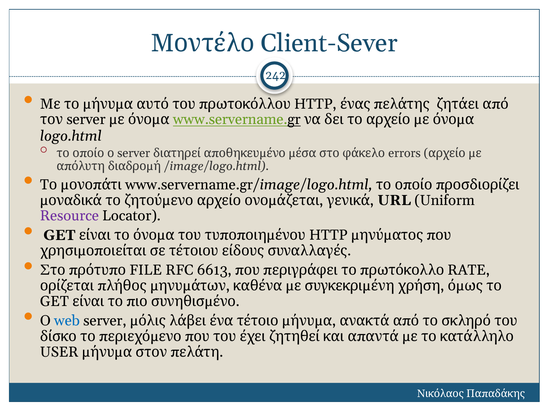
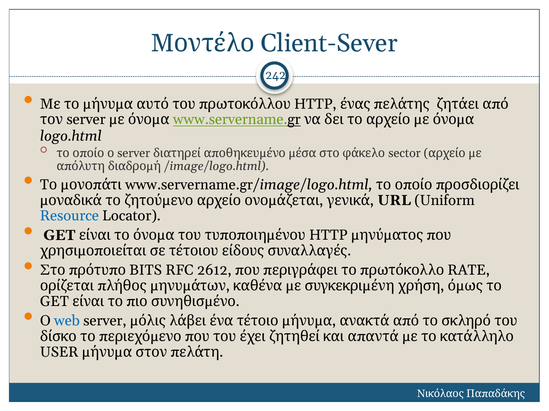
errors: errors -> sector
Resource colour: purple -> blue
FILE: FILE -> BITS
6613: 6613 -> 2612
